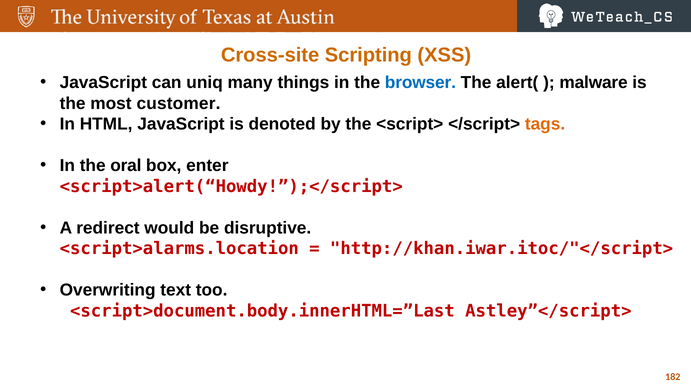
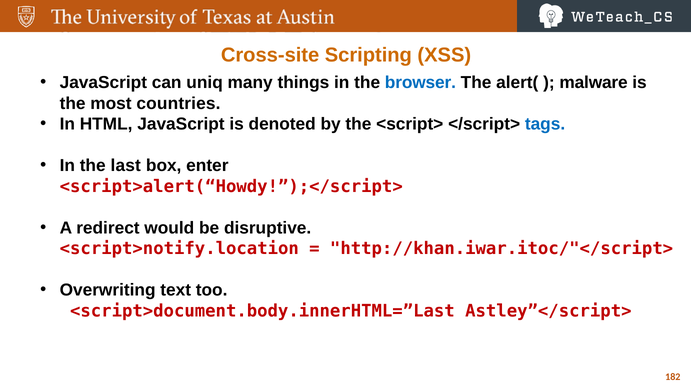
customer: customer -> countries
tags colour: orange -> blue
oral: oral -> last
<script>alarms.location: <script>alarms.location -> <script>notify.location
